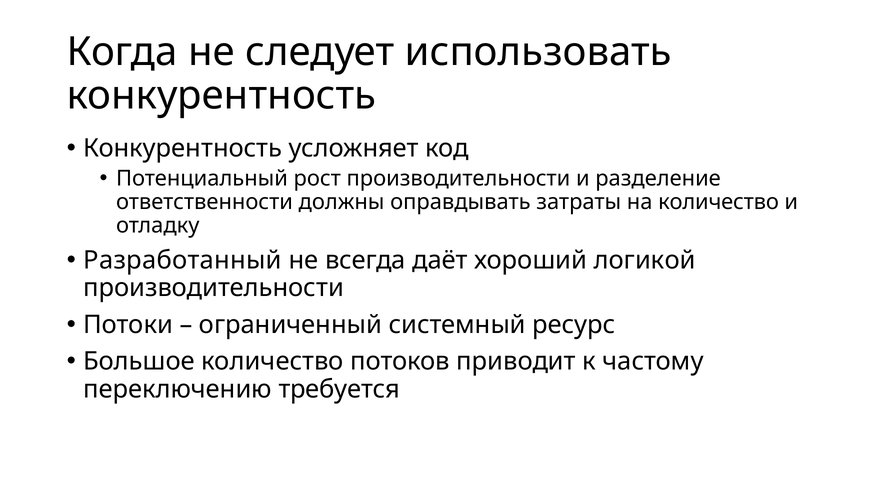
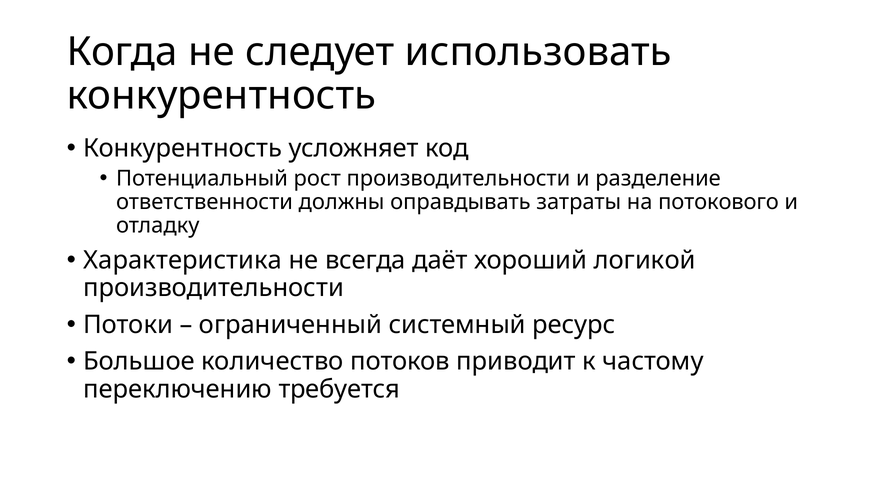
на количество: количество -> потокового
Разработанный: Разработанный -> Характеристика
